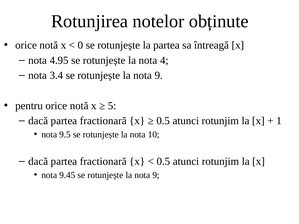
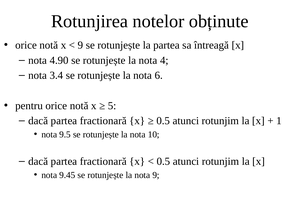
0 at (80, 45): 0 -> 9
4.95: 4.95 -> 4.90
9 at (159, 75): 9 -> 6
